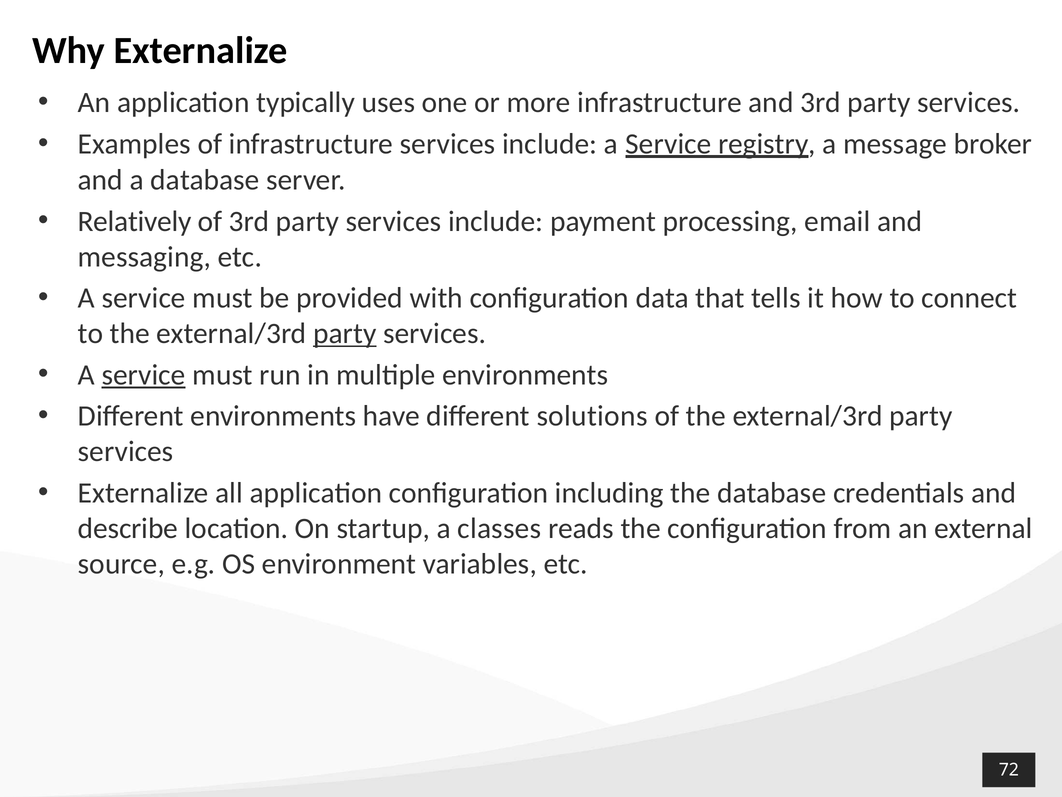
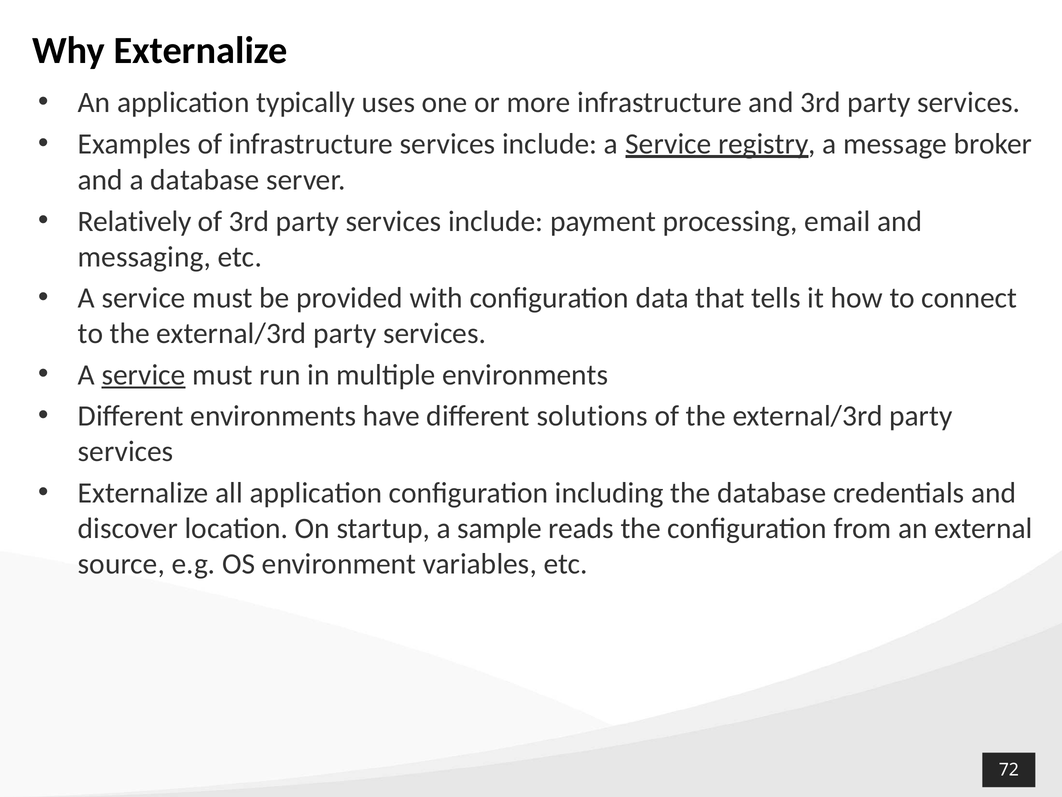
party at (345, 333) underline: present -> none
describe: describe -> discover
classes: classes -> sample
